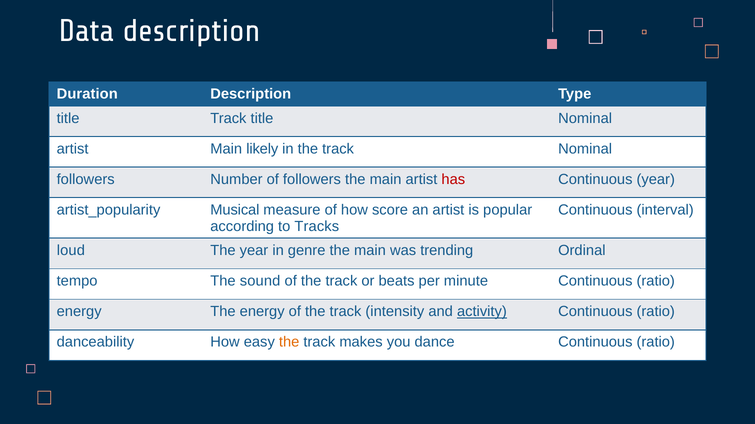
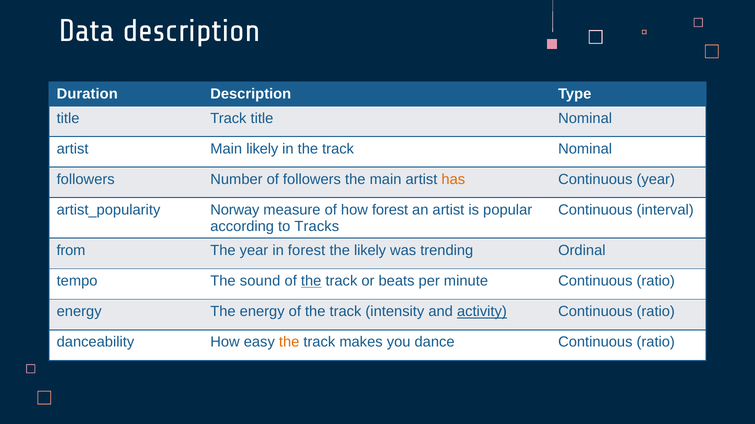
has colour: red -> orange
Musical: Musical -> Norway
how score: score -> forest
loud: loud -> from
in genre: genre -> forest
main at (370, 251): main -> likely
the at (311, 281) underline: none -> present
